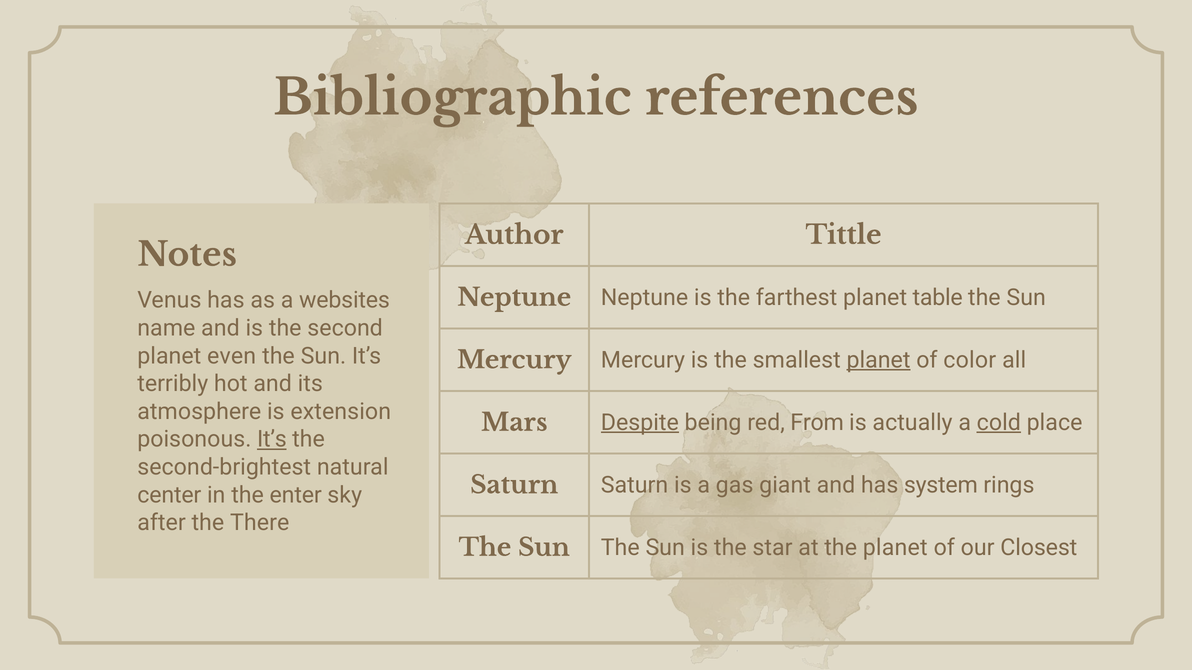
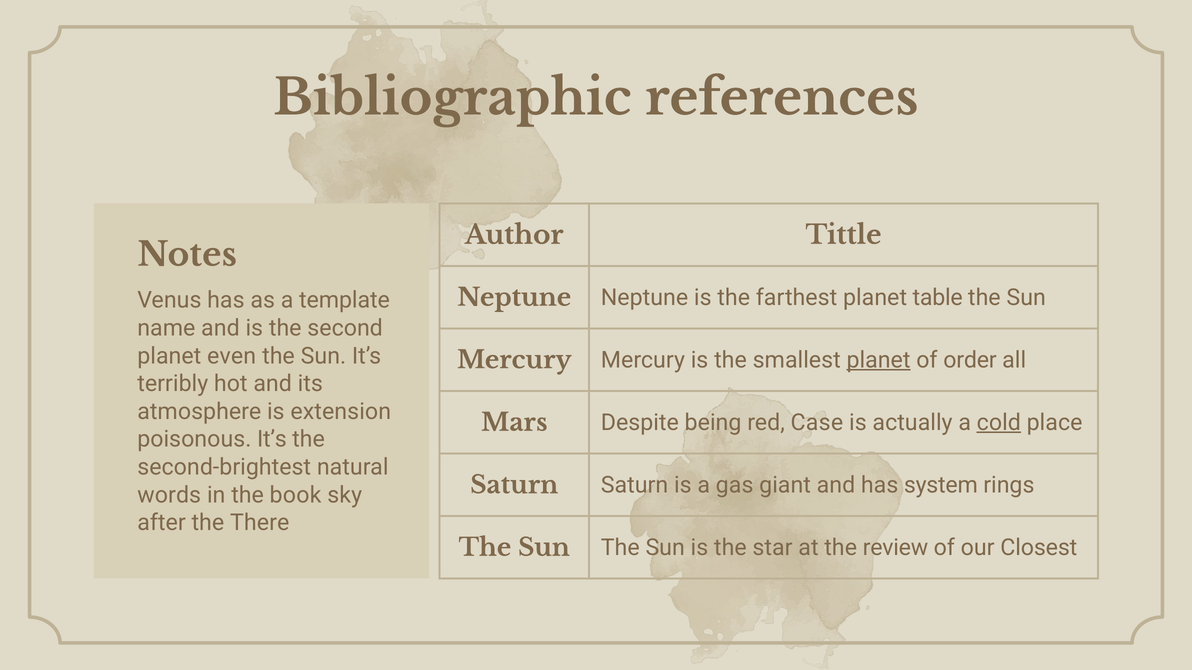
websites: websites -> template
color: color -> order
Despite underline: present -> none
From: From -> Case
It’s at (272, 440) underline: present -> none
center: center -> words
enter: enter -> book
the planet: planet -> review
